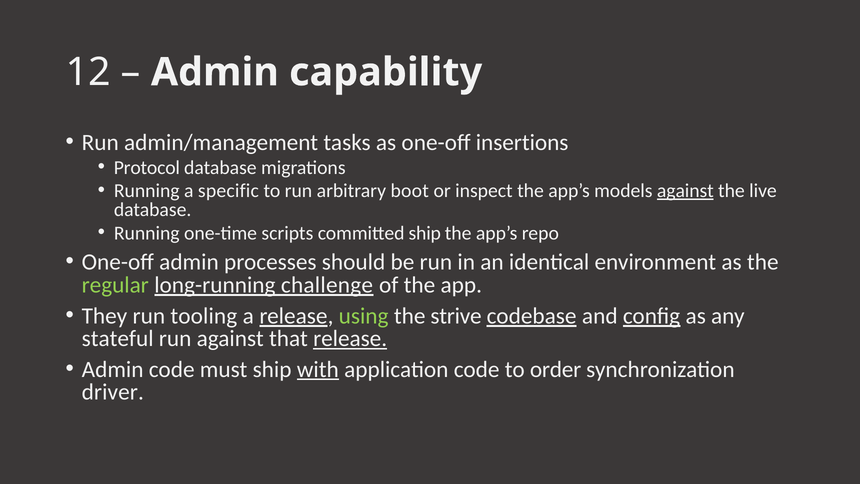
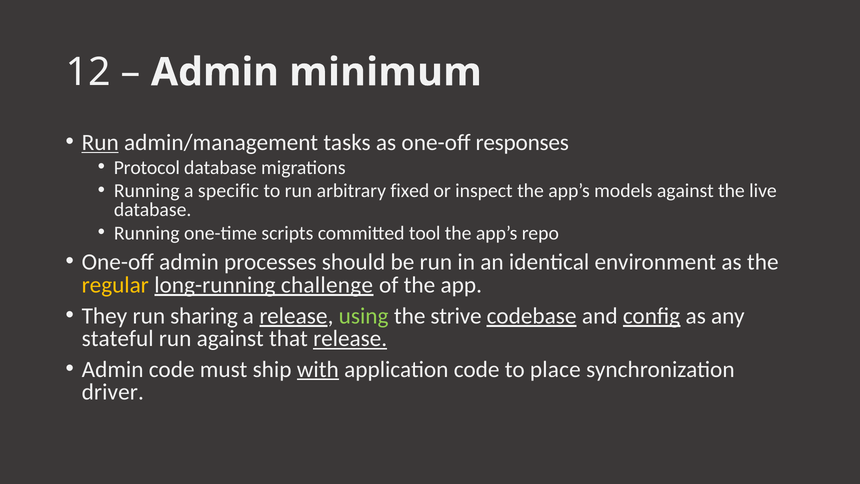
capability: capability -> minimum
Run at (100, 142) underline: none -> present
insertions: insertions -> responses
boot: boot -> fixed
against at (685, 191) underline: present -> none
committed ship: ship -> tool
regular colour: light green -> yellow
tooling: tooling -> sharing
order: order -> place
